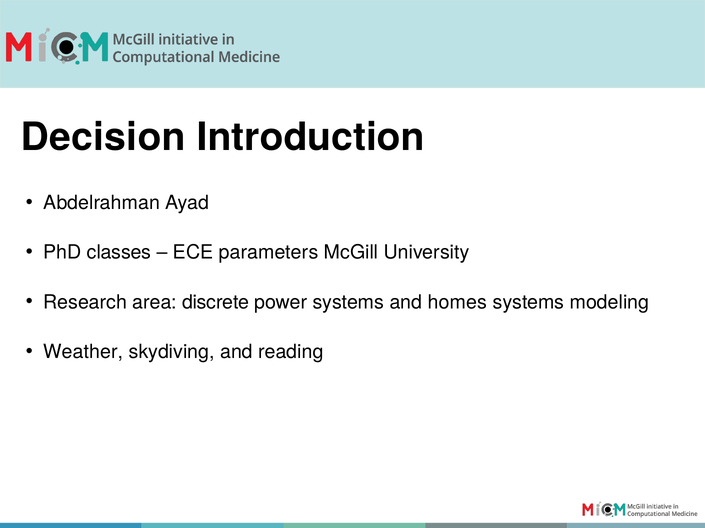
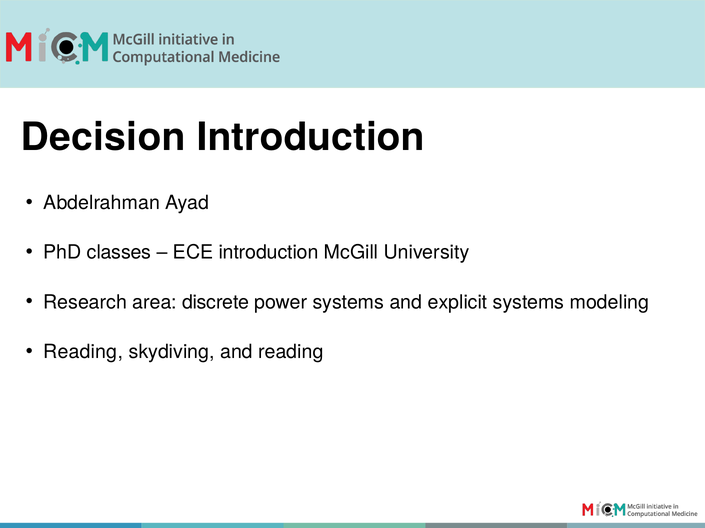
ECE parameters: parameters -> introduction
homes: homes -> explicit
Weather at (83, 352): Weather -> Reading
